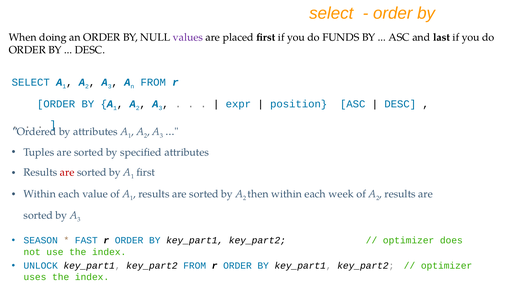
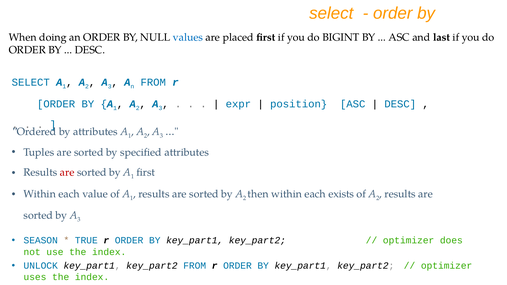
values colour: purple -> blue
FUNDS: FUNDS -> BIGINT
week: week -> exists
FAST: FAST -> TRUE
